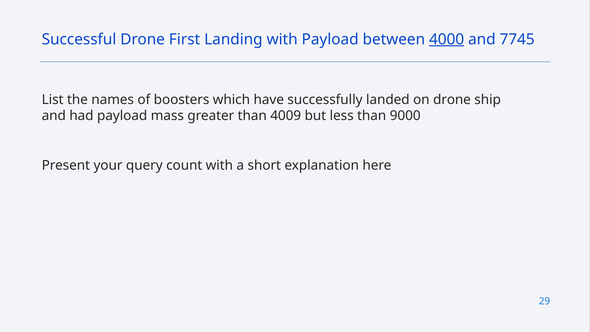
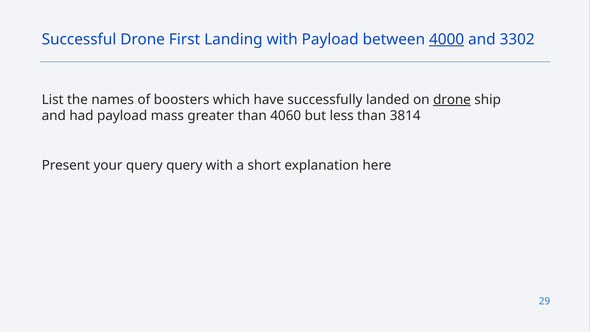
7745: 7745 -> 3302
drone at (452, 100) underline: none -> present
4009: 4009 -> 4060
9000: 9000 -> 3814
query count: count -> query
